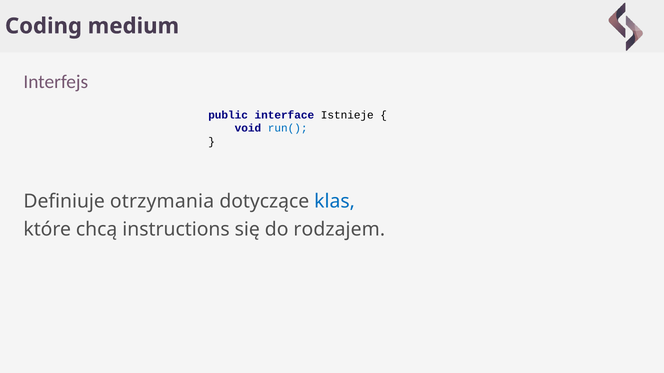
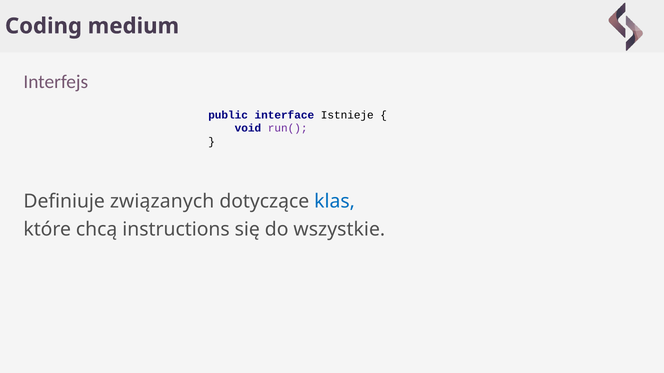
run( colour: blue -> purple
otrzymania: otrzymania -> związanych
rodzajem: rodzajem -> wszystkie
